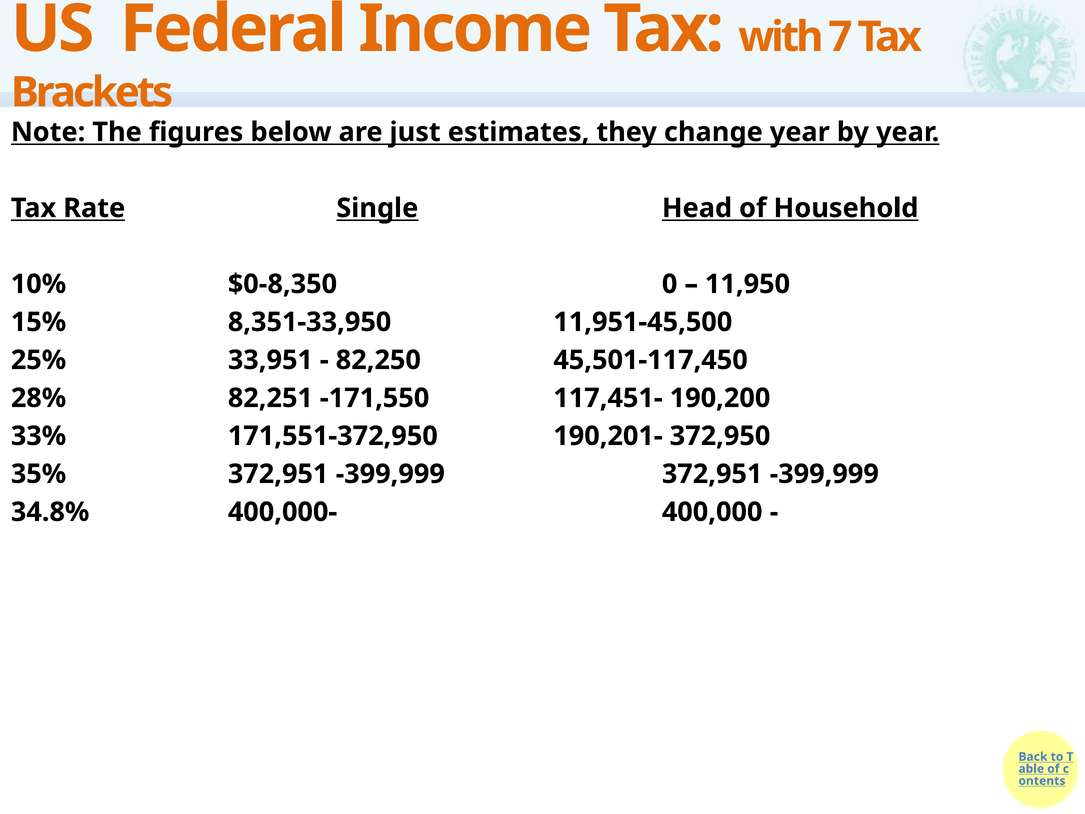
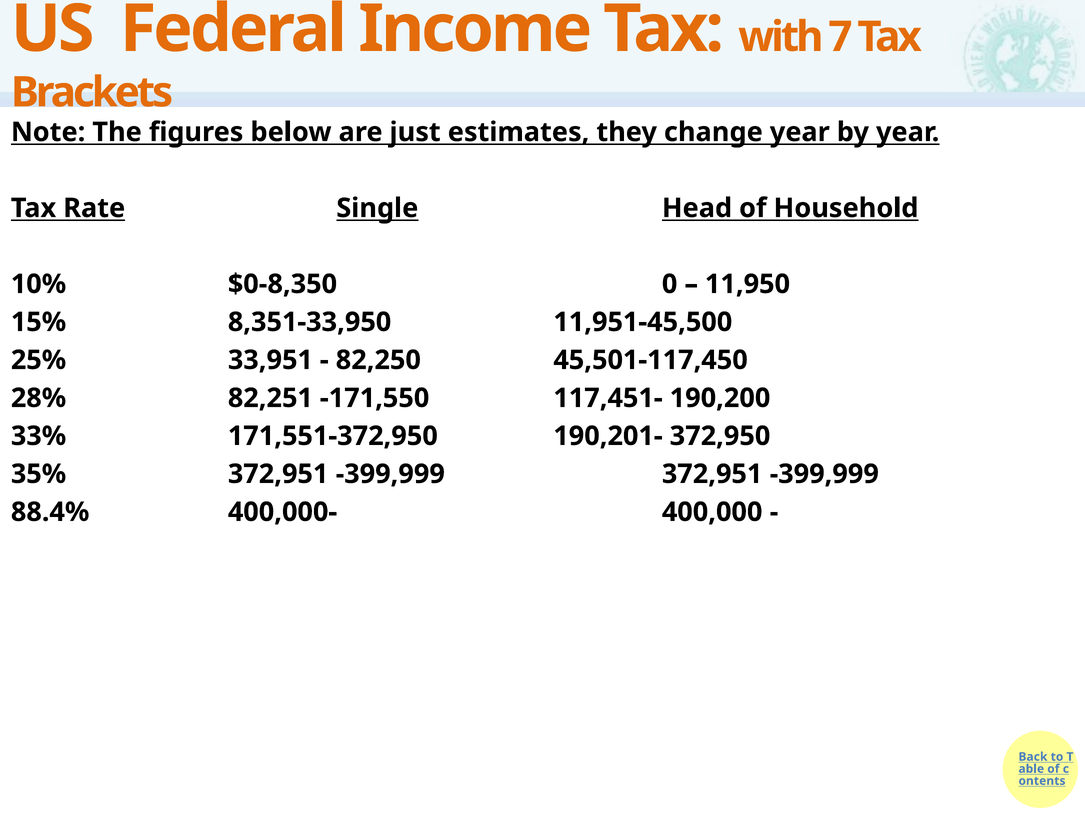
34.8%: 34.8% -> 88.4%
